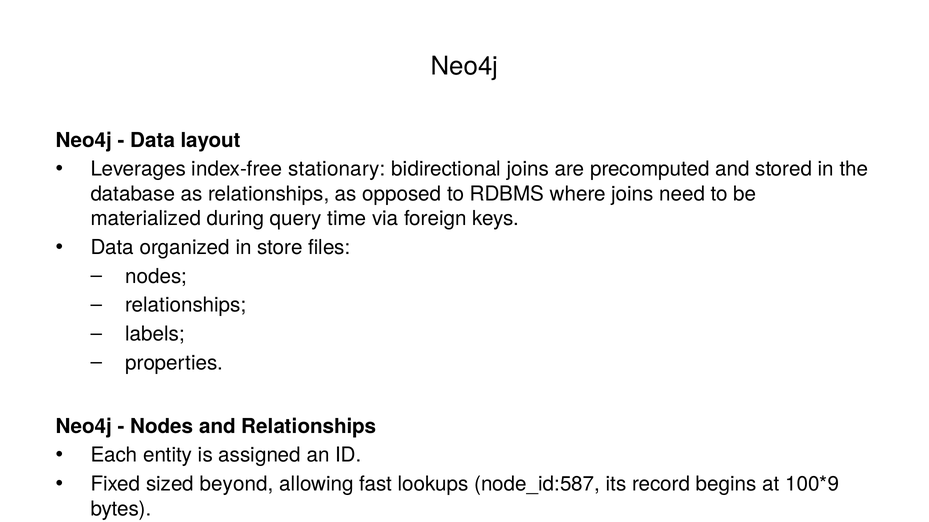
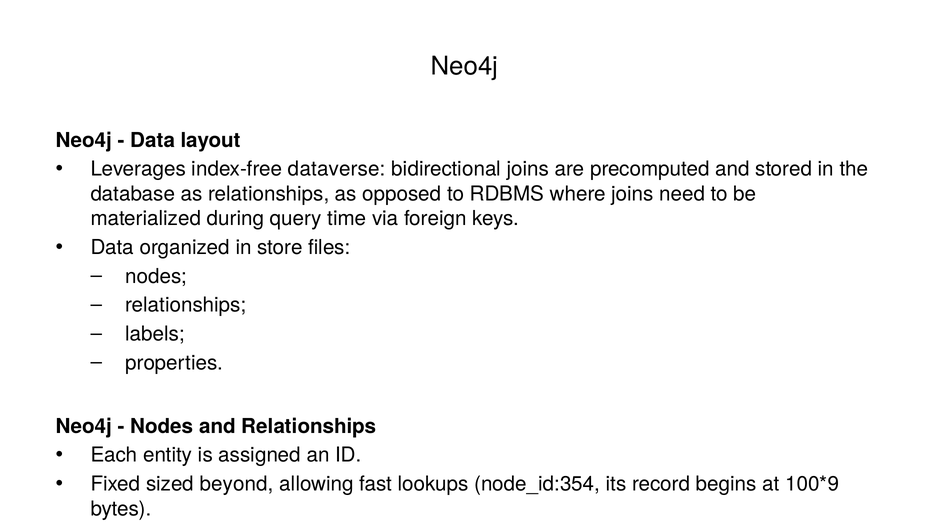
stationary: stationary -> dataverse
node_id:587: node_id:587 -> node_id:354
